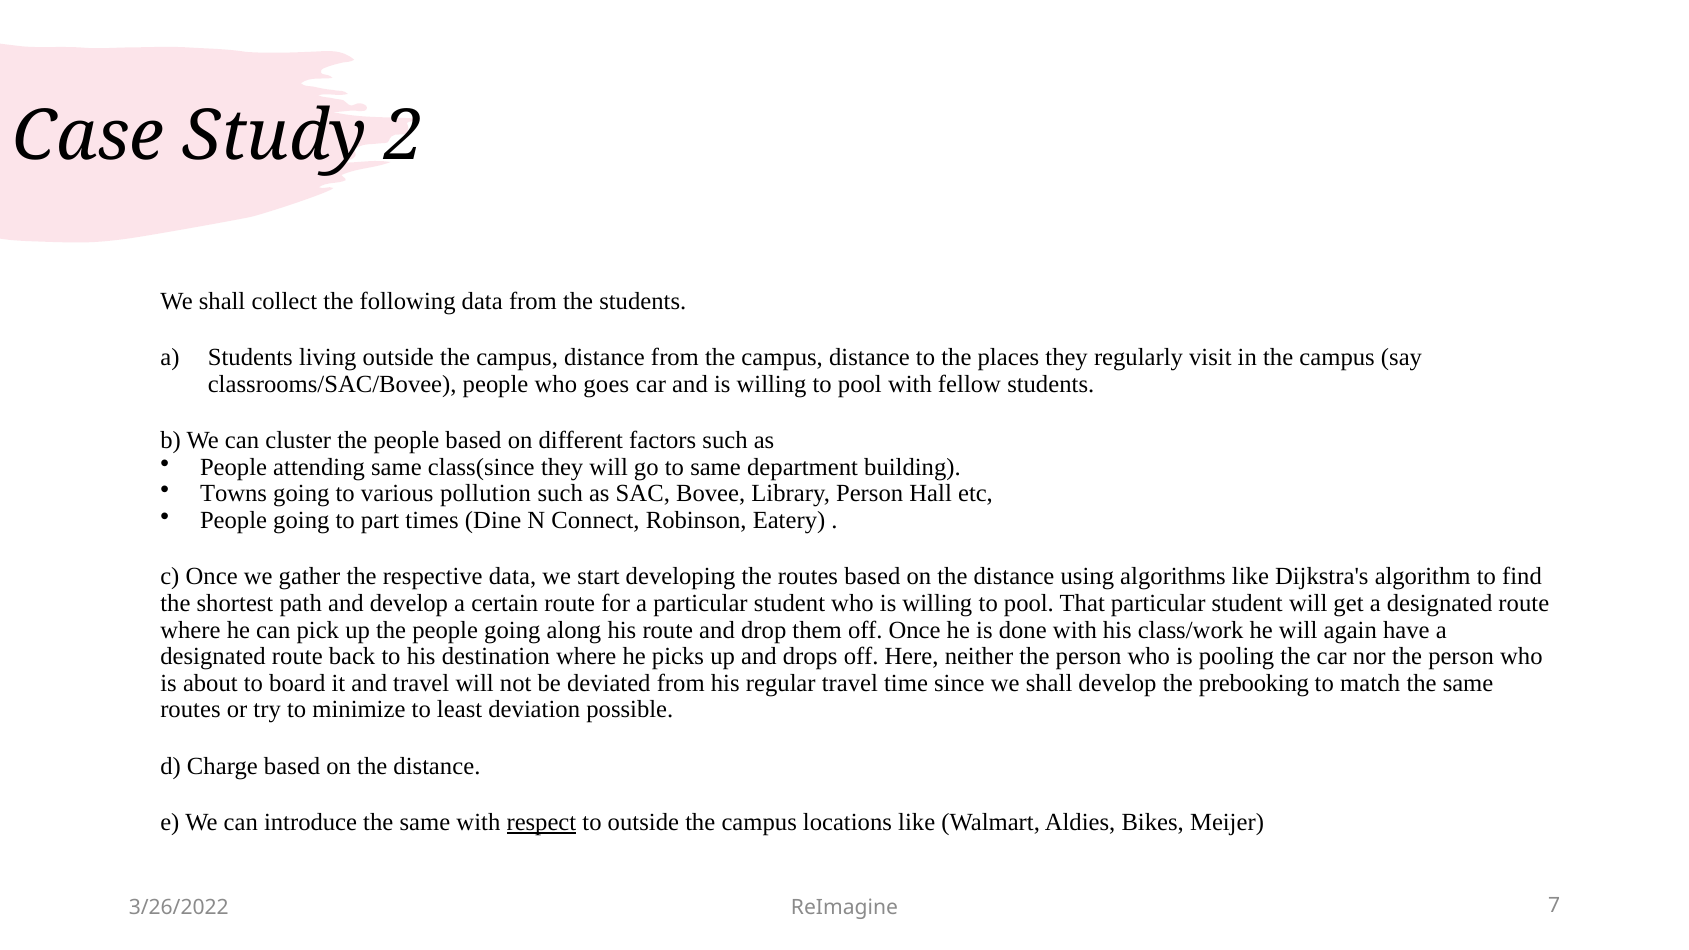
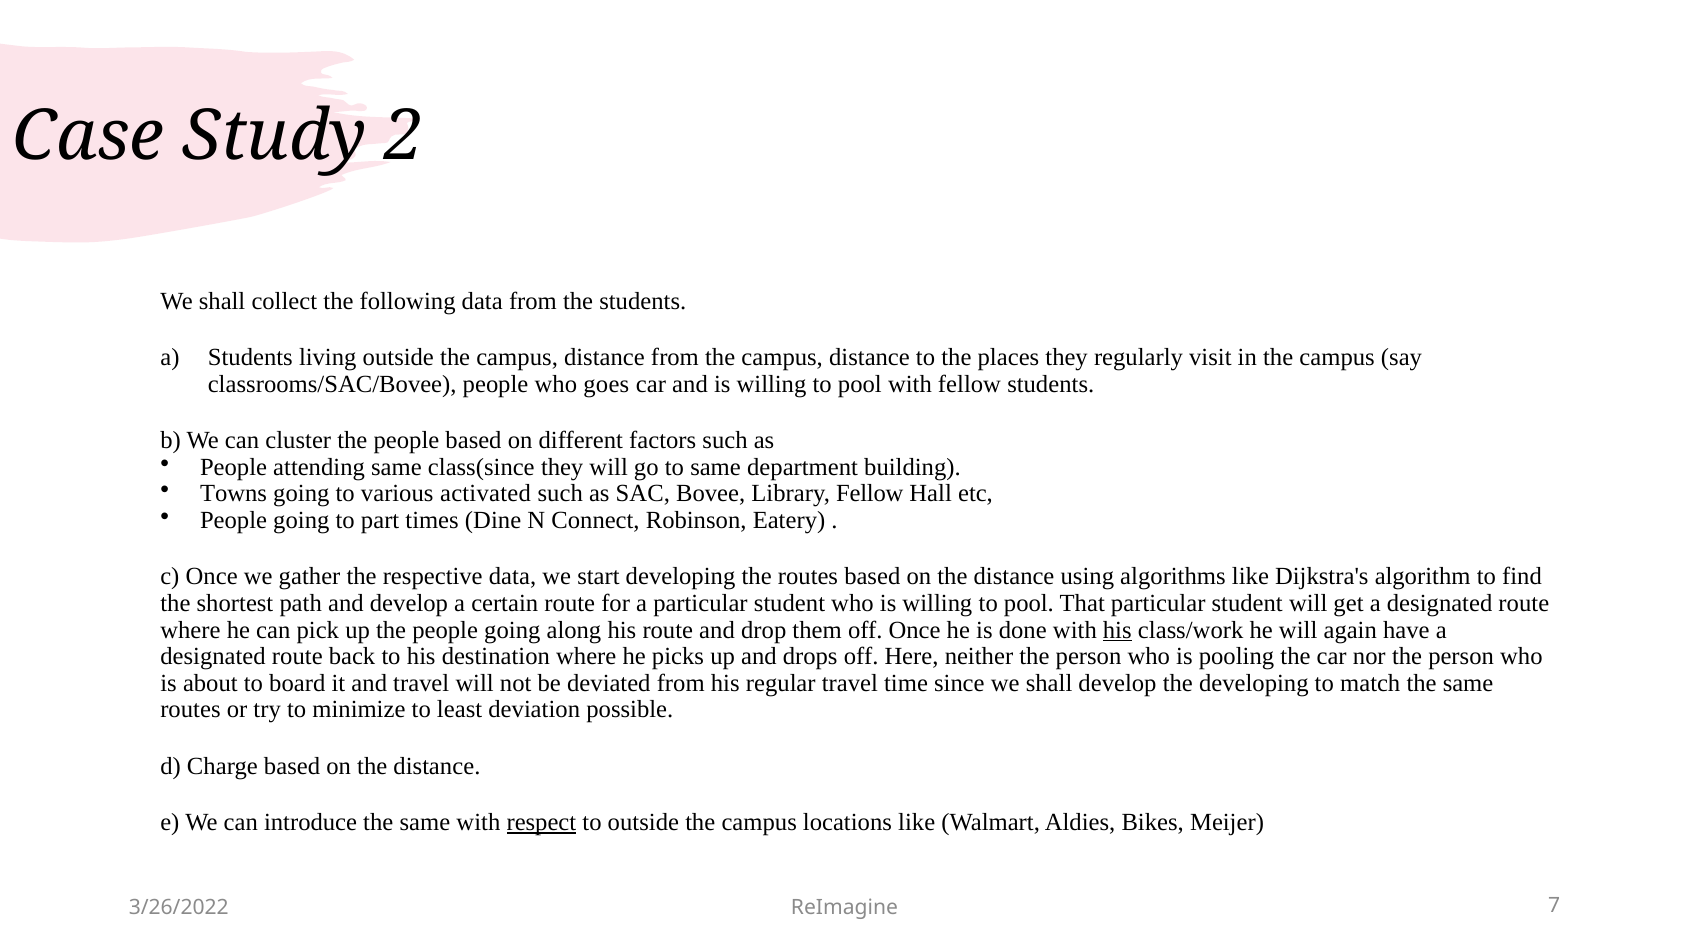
pollution: pollution -> activated
Library Person: Person -> Fellow
his at (1117, 630) underline: none -> present
the prebooking: prebooking -> developing
